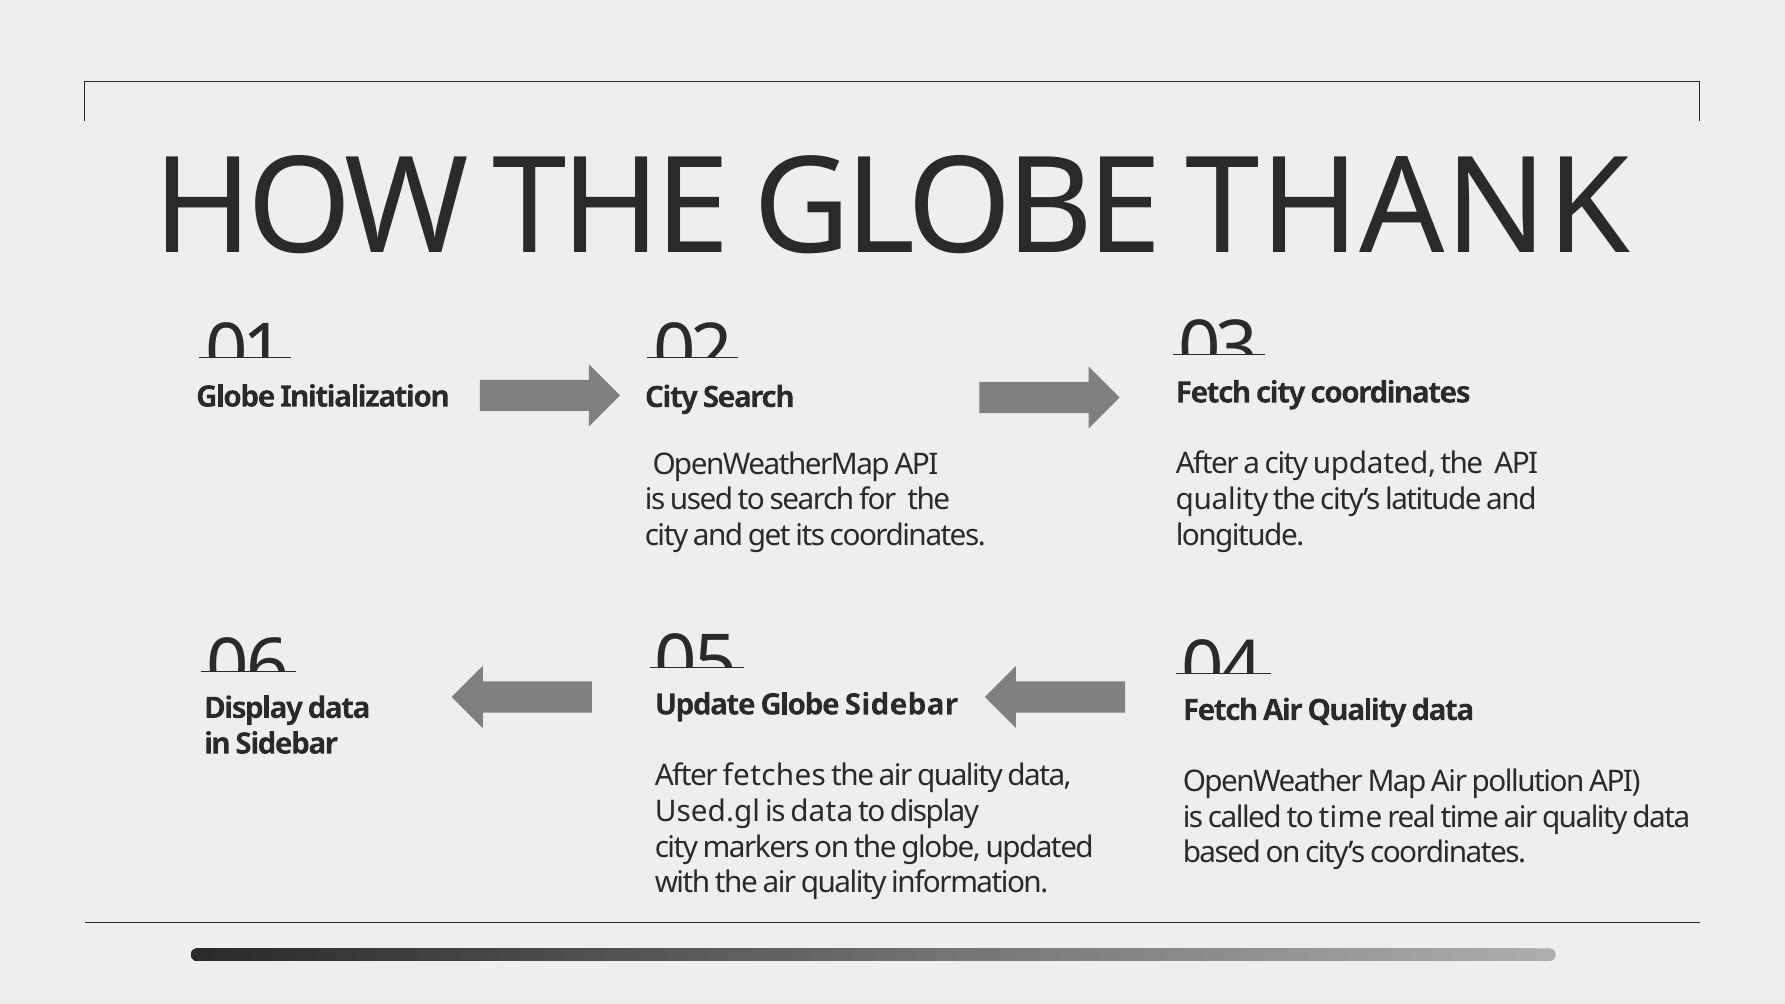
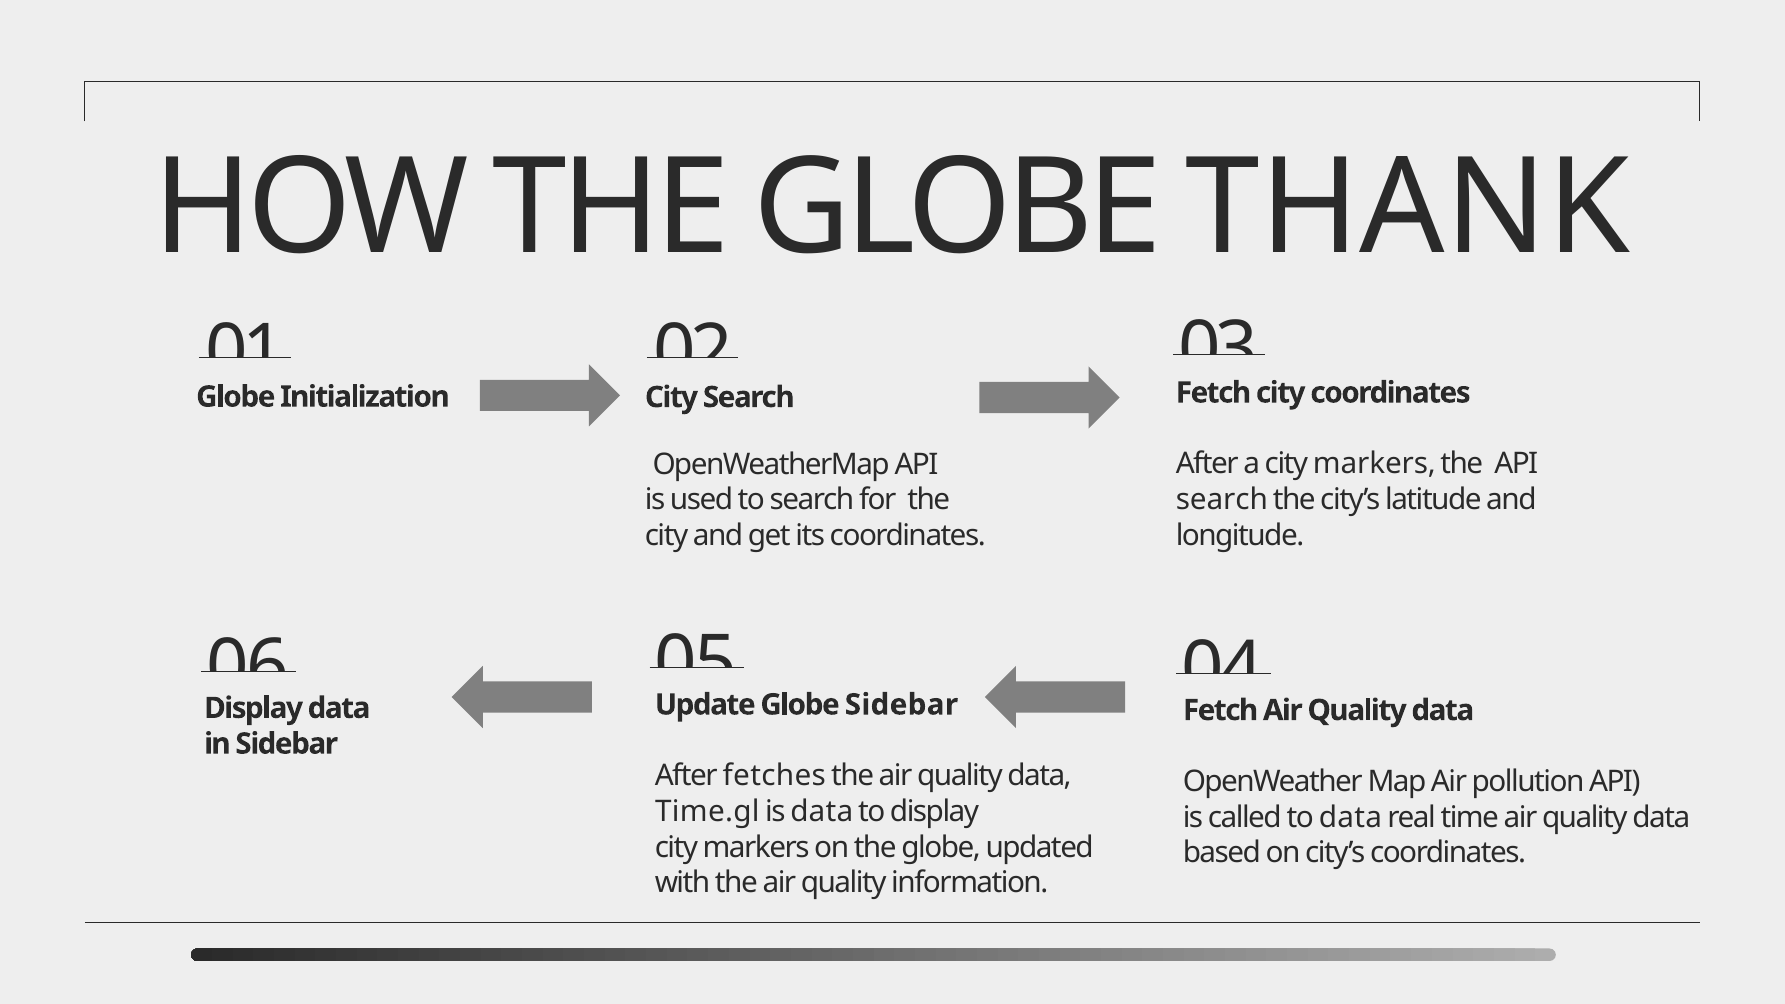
a city updated: updated -> markers
quality at (1222, 500): quality -> search
Used.gl: Used.gl -> Time.gl
to time: time -> data
